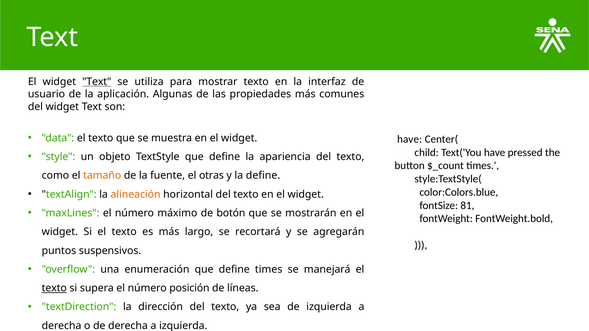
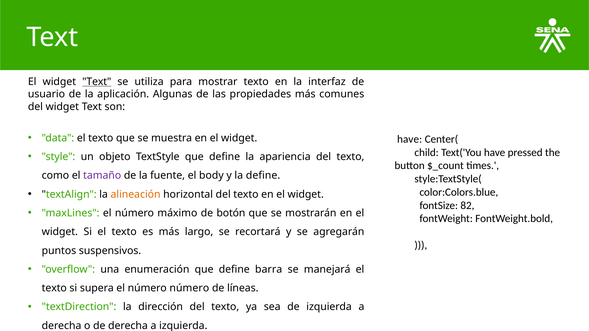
tamaño colour: orange -> purple
otras: otras -> body
81: 81 -> 82
define times: times -> barra
texto at (54, 288) underline: present -> none
número posición: posición -> número
